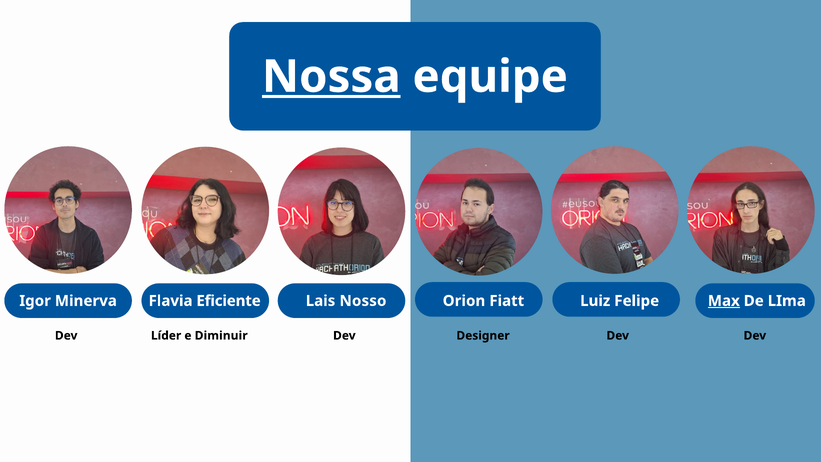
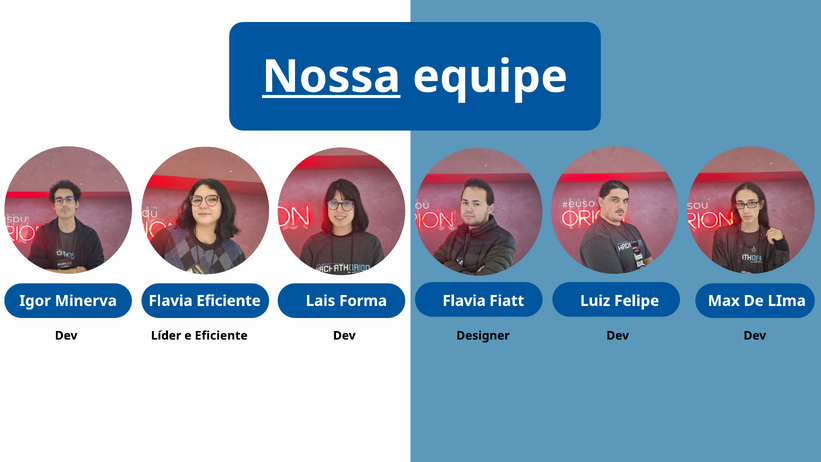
Nosso: Nosso -> Forma
Orion at (464, 301): Orion -> Flavia
Max underline: present -> none
e Diminuir: Diminuir -> Eficiente
